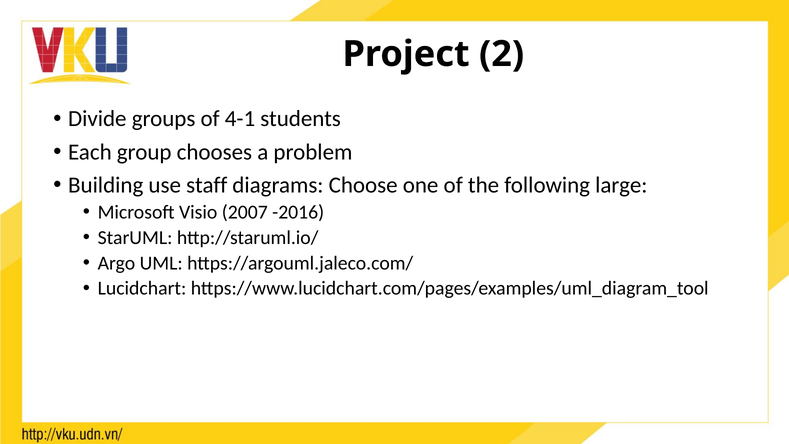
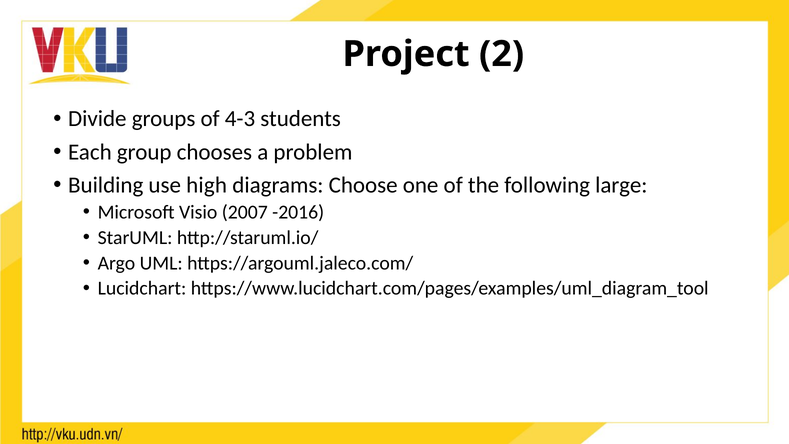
4-1: 4-1 -> 4-3
staff: staff -> high
